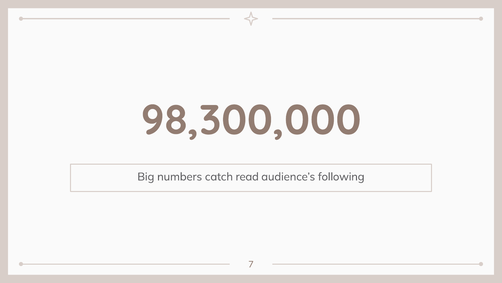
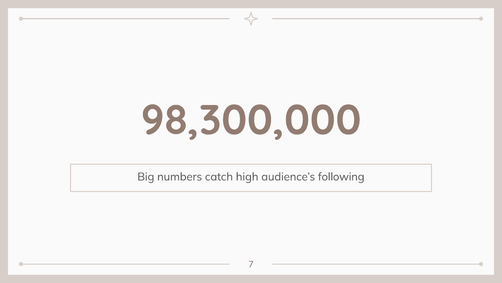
read: read -> high
